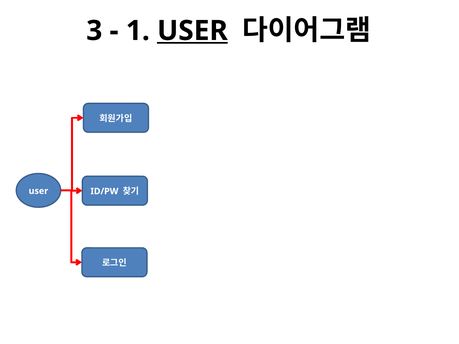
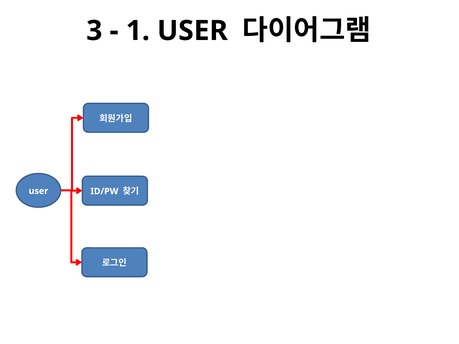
USER at (192, 31) underline: present -> none
